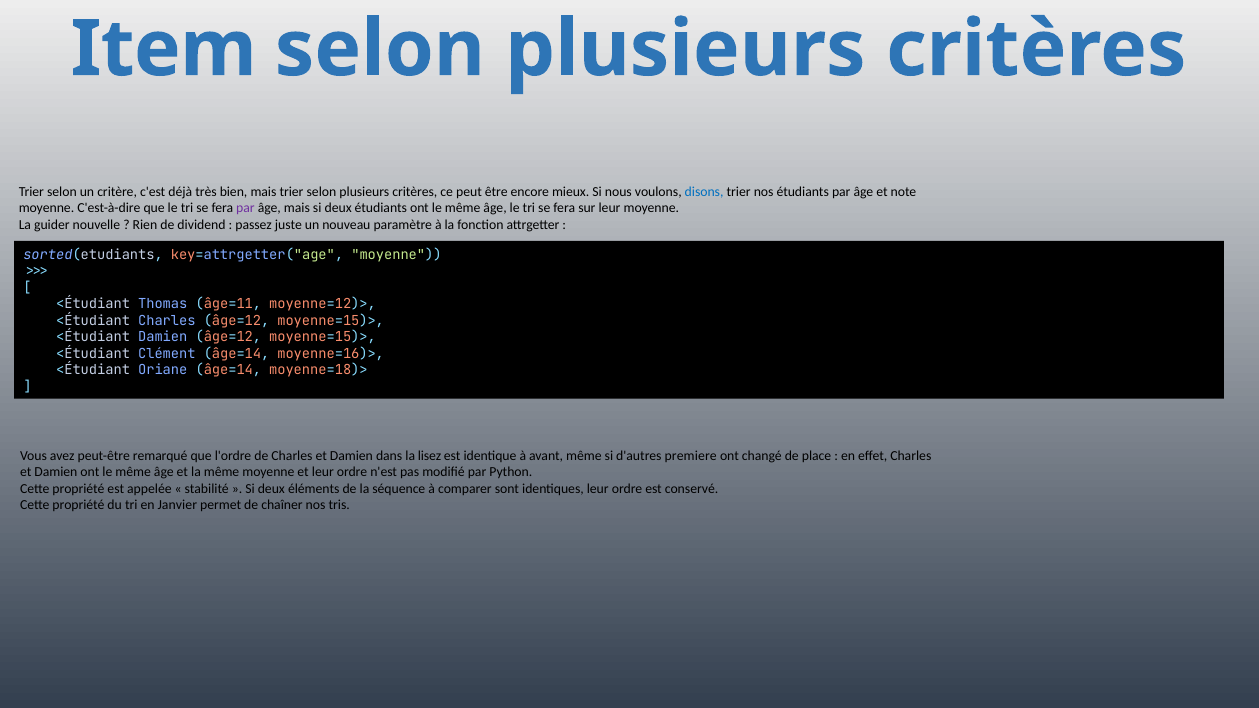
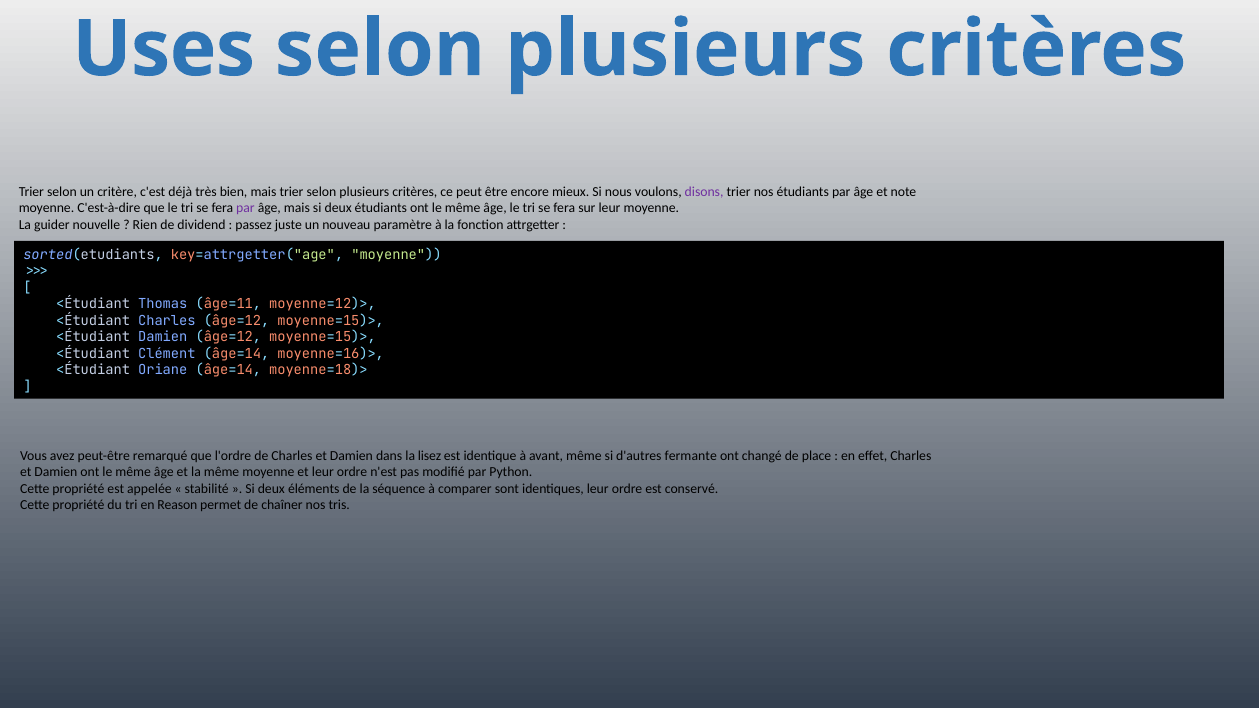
Item: Item -> Uses
disons colour: blue -> purple
premiere: premiere -> fermante
Janvier: Janvier -> Reason
